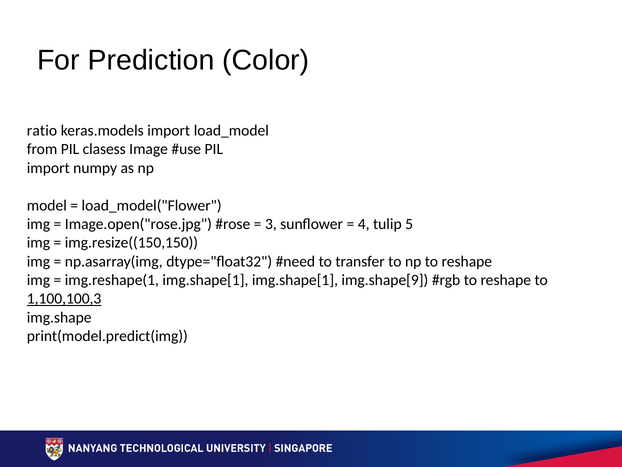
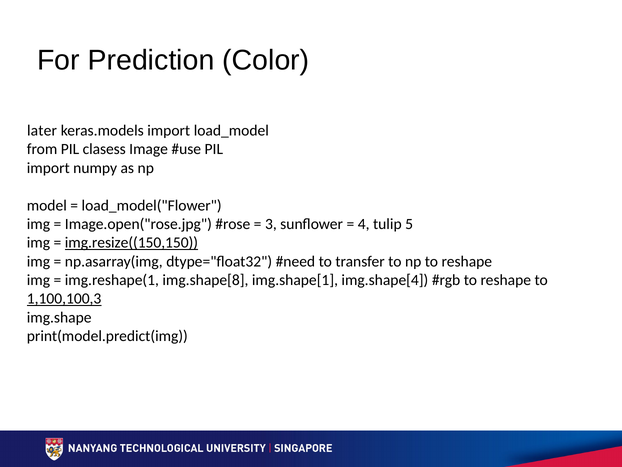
ratio: ratio -> later
img.resize((150,150 underline: none -> present
img.reshape(1 img.shape[1: img.shape[1 -> img.shape[8
img.shape[9: img.shape[9 -> img.shape[4
